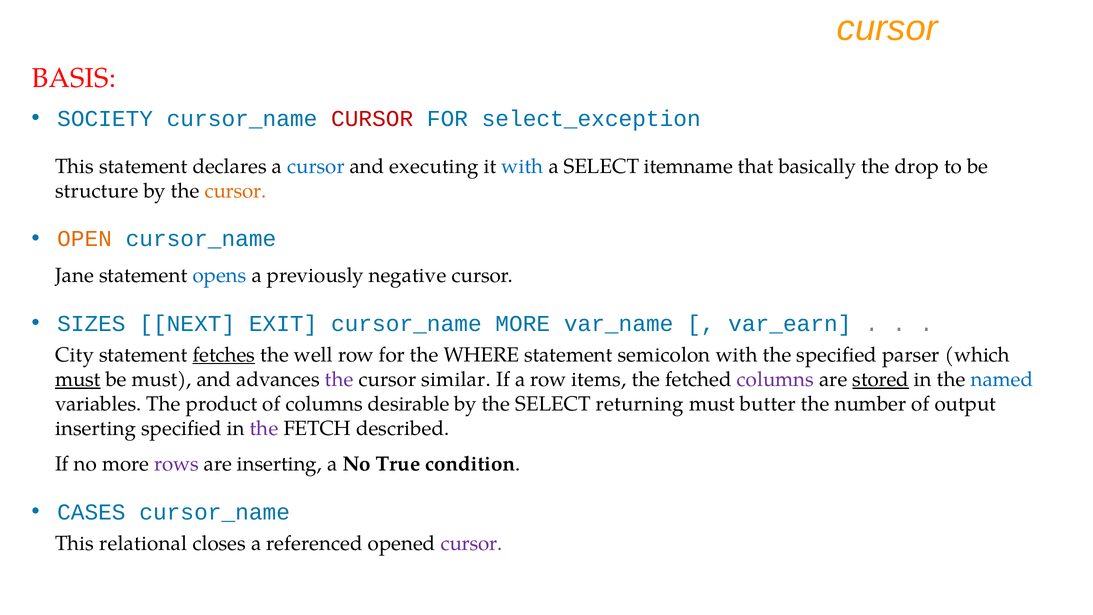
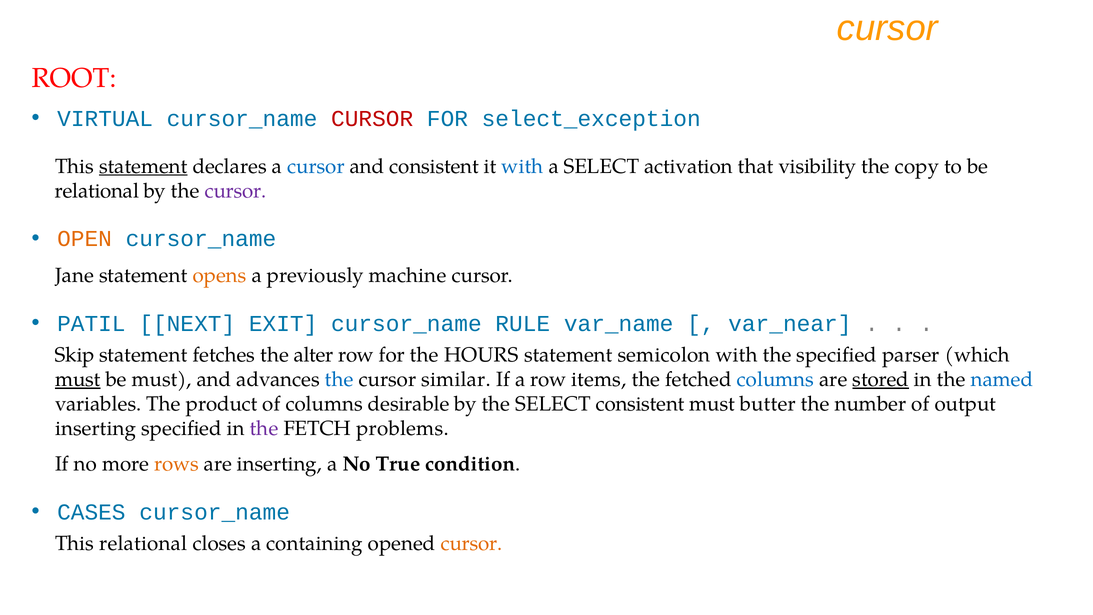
BASIS: BASIS -> ROOT
SOCIETY: SOCIETY -> VIRTUAL
statement at (143, 166) underline: none -> present
and executing: executing -> consistent
itemname: itemname -> activation
basically: basically -> visibility
drop: drop -> copy
structure at (97, 191): structure -> relational
cursor at (236, 191) colour: orange -> purple
opens colour: blue -> orange
negative: negative -> machine
SIZES: SIZES -> PATIL
cursor_name MORE: MORE -> RULE
var_earn: var_earn -> var_near
City: City -> Skip
fetches underline: present -> none
well: well -> alter
WHERE: WHERE -> HOURS
the at (339, 379) colour: purple -> blue
columns at (775, 379) colour: purple -> blue
SELECT returning: returning -> consistent
described: described -> problems
rows colour: purple -> orange
referenced: referenced -> containing
cursor at (471, 543) colour: purple -> orange
